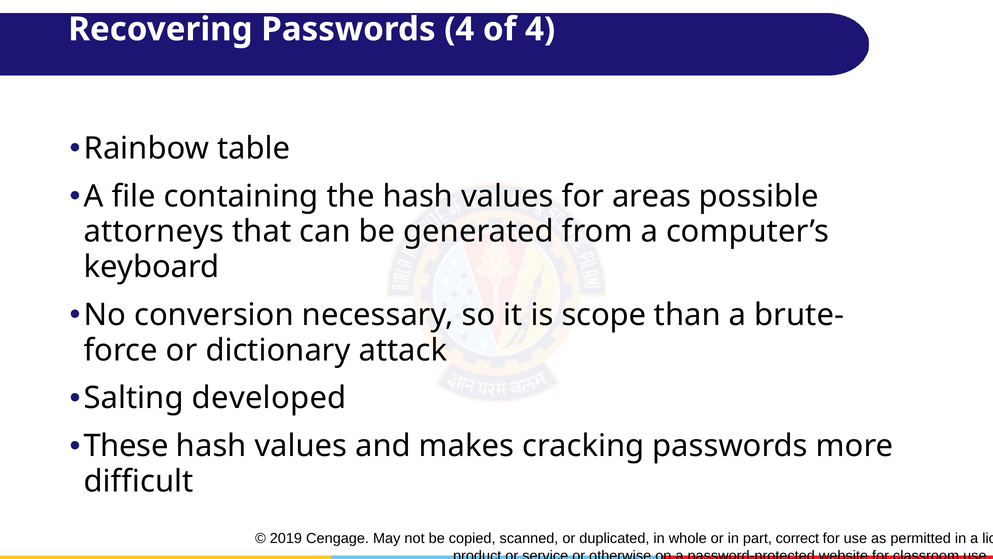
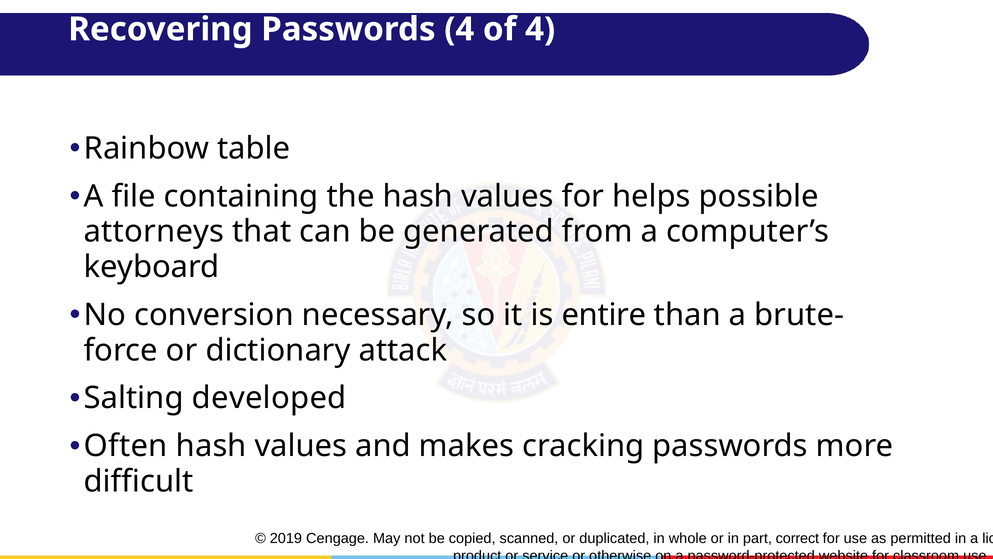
areas: areas -> helps
scope: scope -> entire
These: These -> Often
